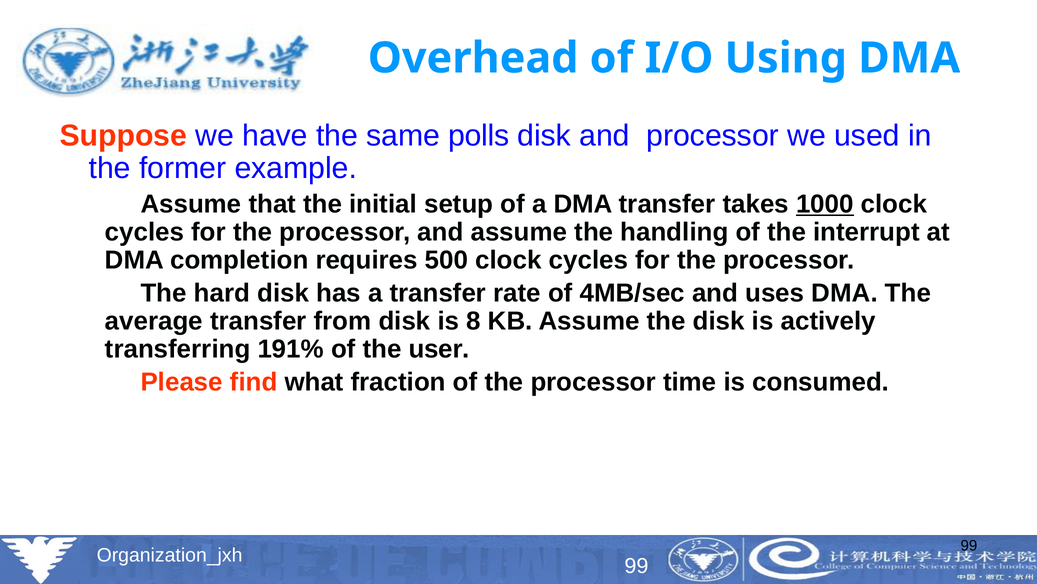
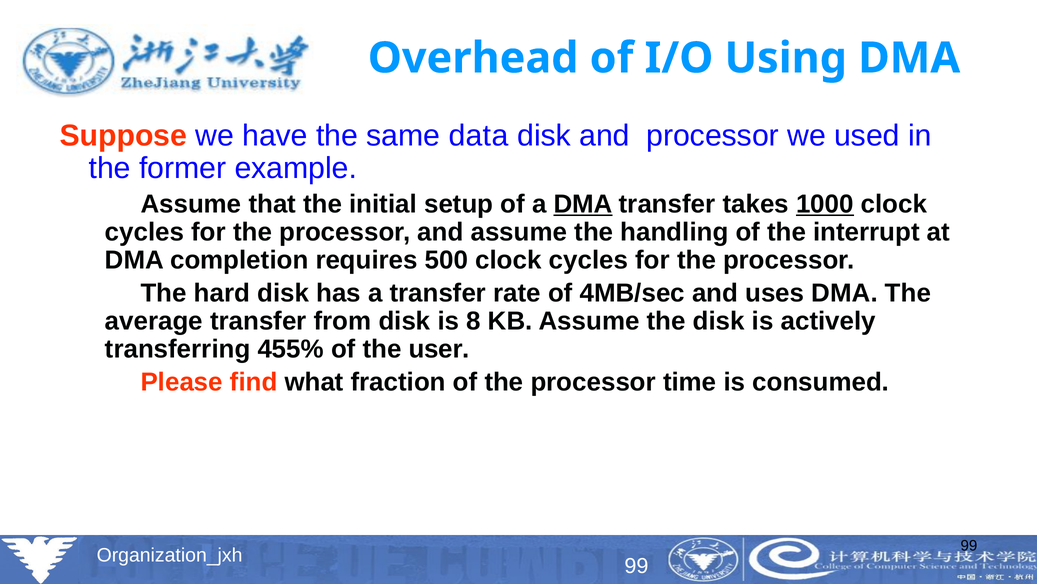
polls: polls -> data
DMA at (583, 204) underline: none -> present
191%: 191% -> 455%
